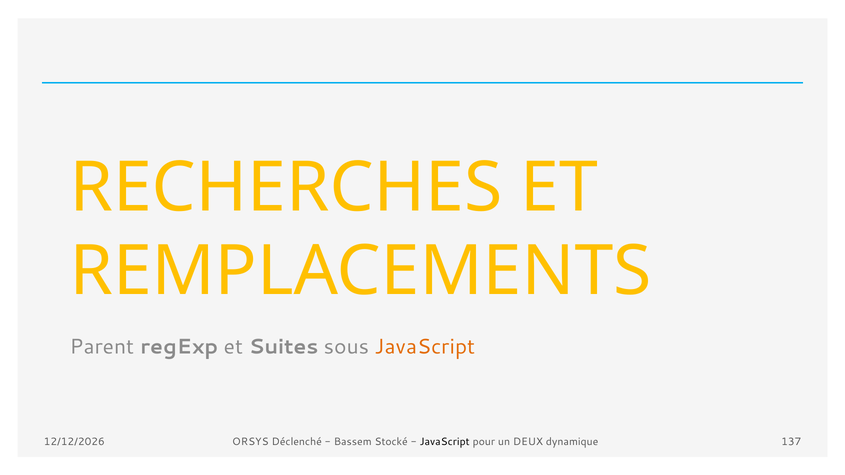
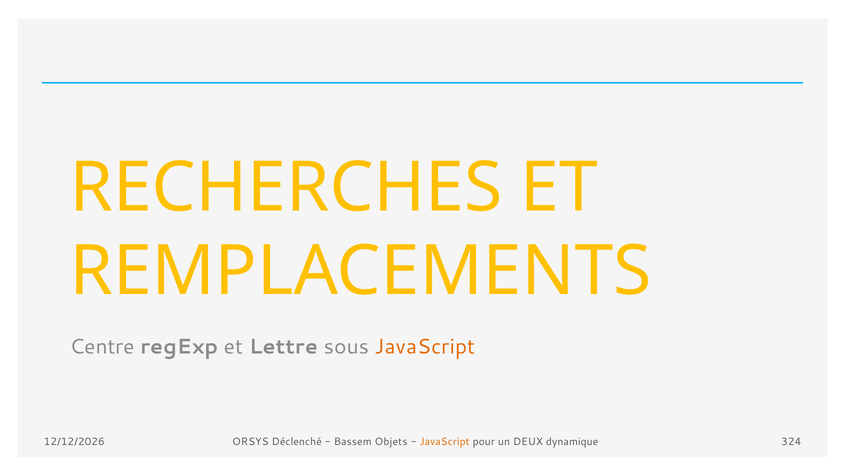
Parent: Parent -> Centre
Suites: Suites -> Lettre
Stocké: Stocké -> Objets
JavaScript at (445, 442) colour: black -> orange
137: 137 -> 324
